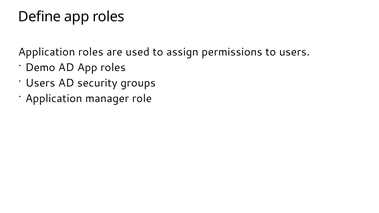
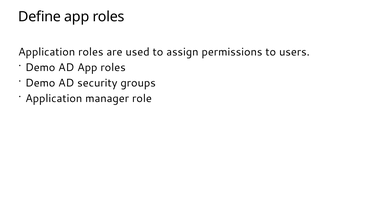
Users at (40, 83): Users -> Demo
